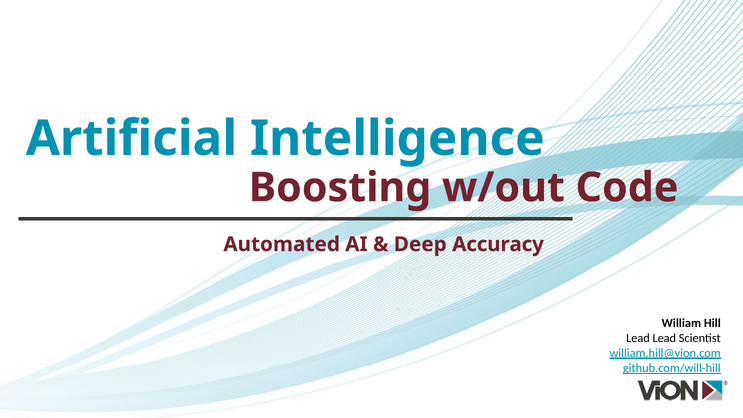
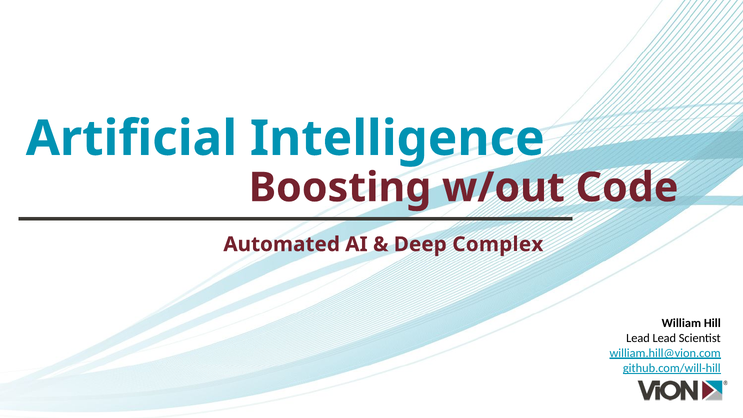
Accuracy: Accuracy -> Complex
